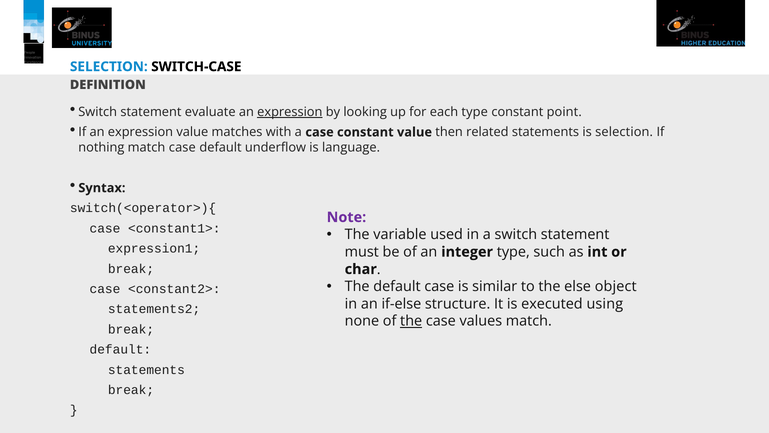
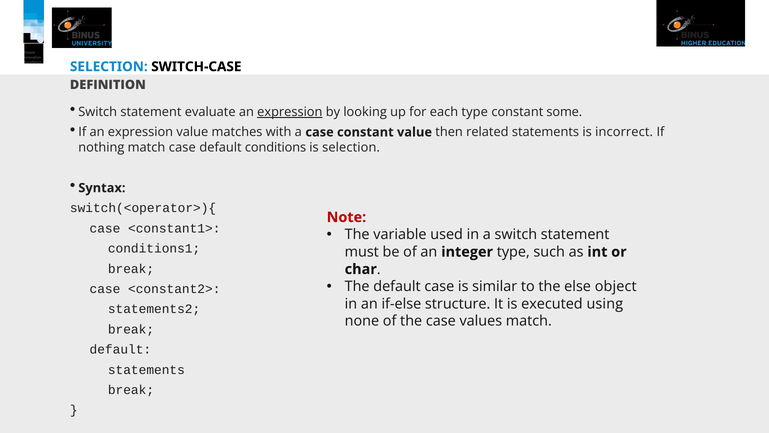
point: point -> some
is selection: selection -> incorrect
underflow: underflow -> conditions
is language: language -> selection
Note colour: purple -> red
expression1: expression1 -> conditions1
the at (411, 321) underline: present -> none
